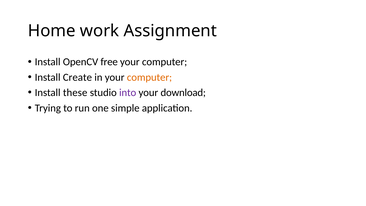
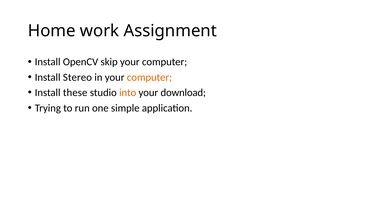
free: free -> skip
Create: Create -> Stereo
into colour: purple -> orange
